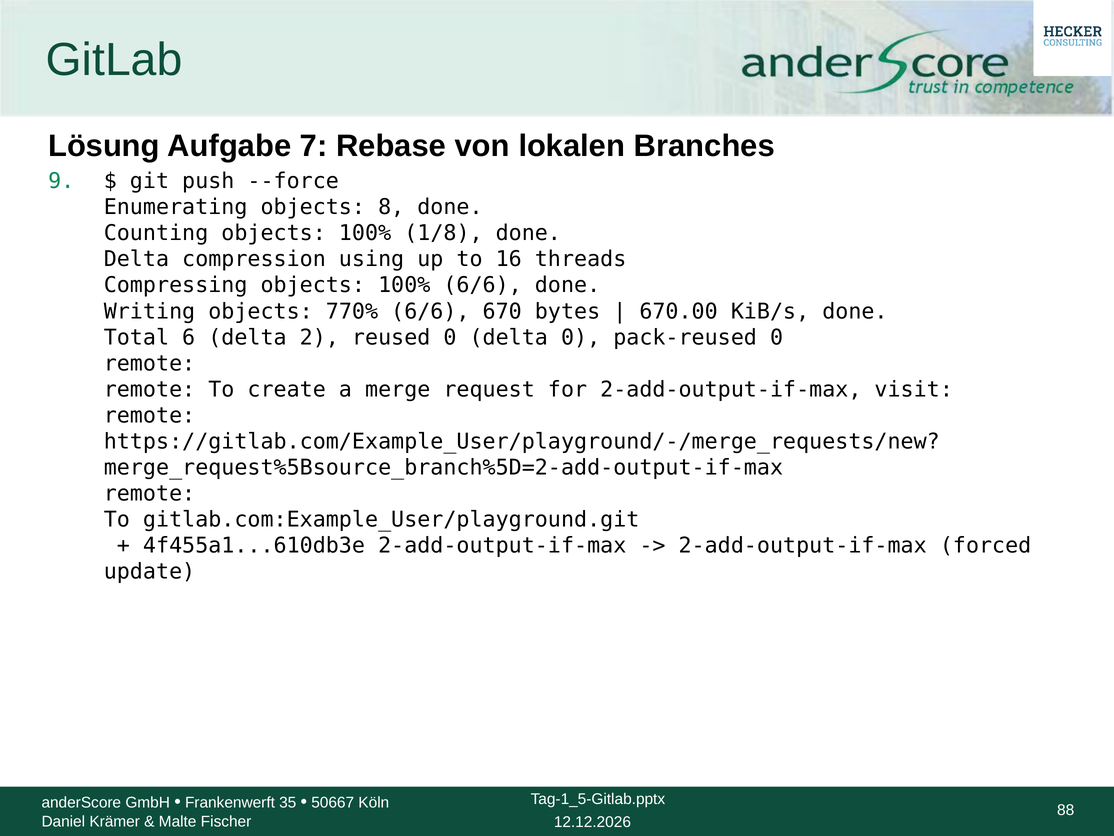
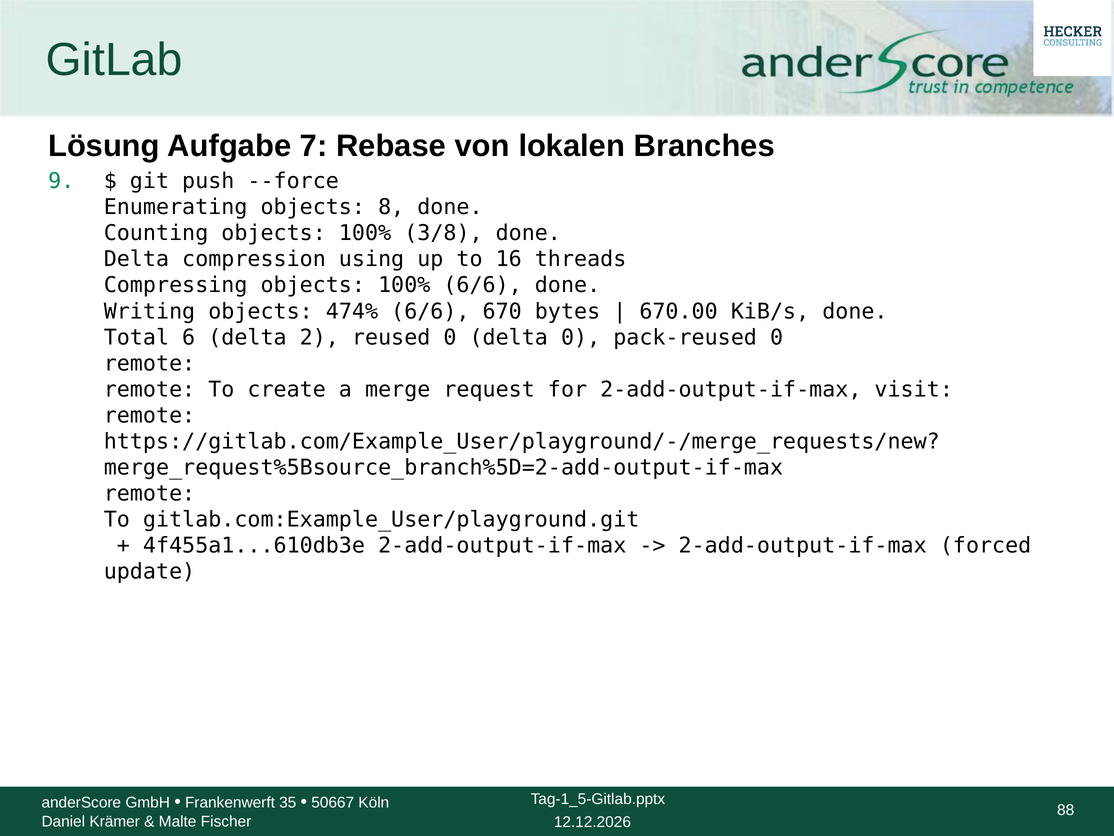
1/8: 1/8 -> 3/8
770%: 770% -> 474%
